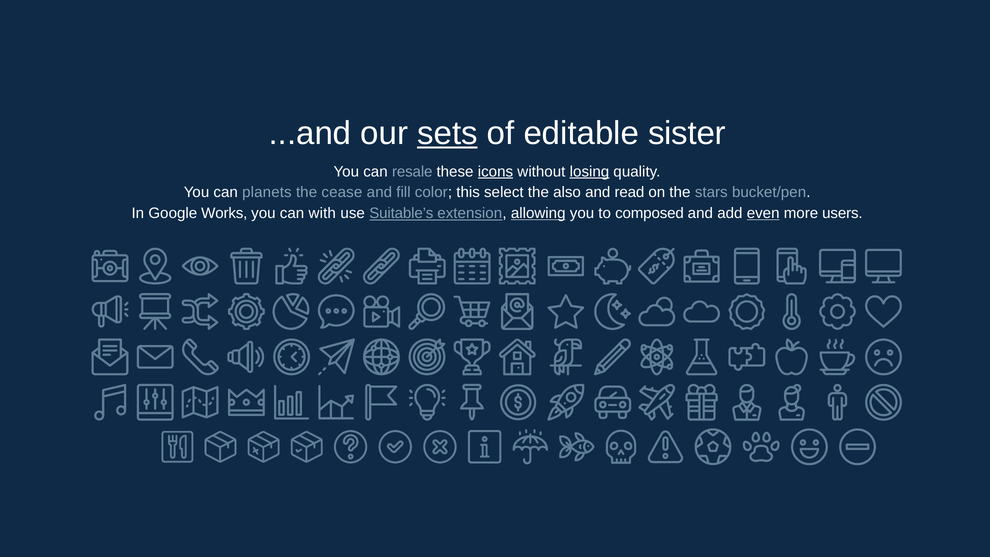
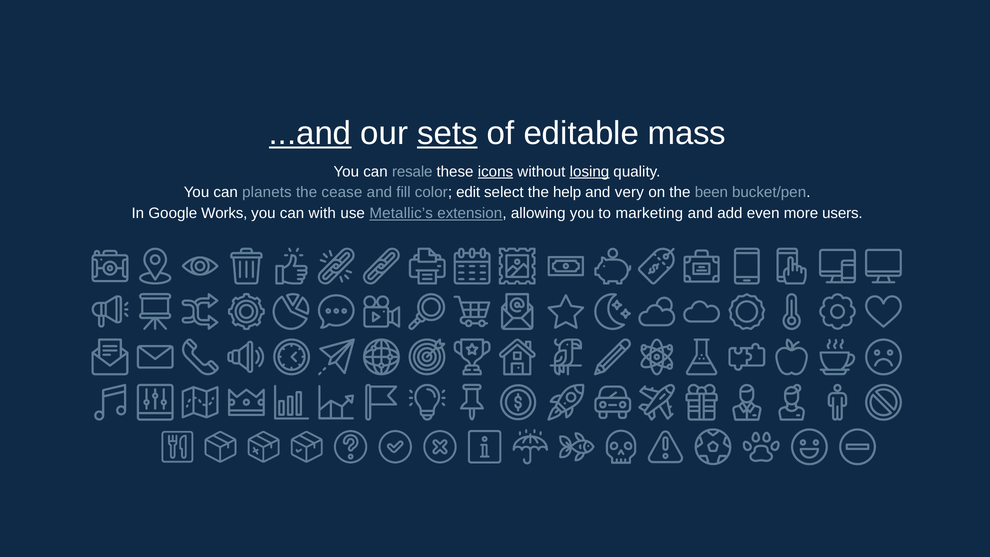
...and underline: none -> present
sister: sister -> mass
this: this -> edit
also: also -> help
read: read -> very
stars: stars -> been
Suitable’s: Suitable’s -> Metallic’s
allowing underline: present -> none
composed: composed -> marketing
even underline: present -> none
